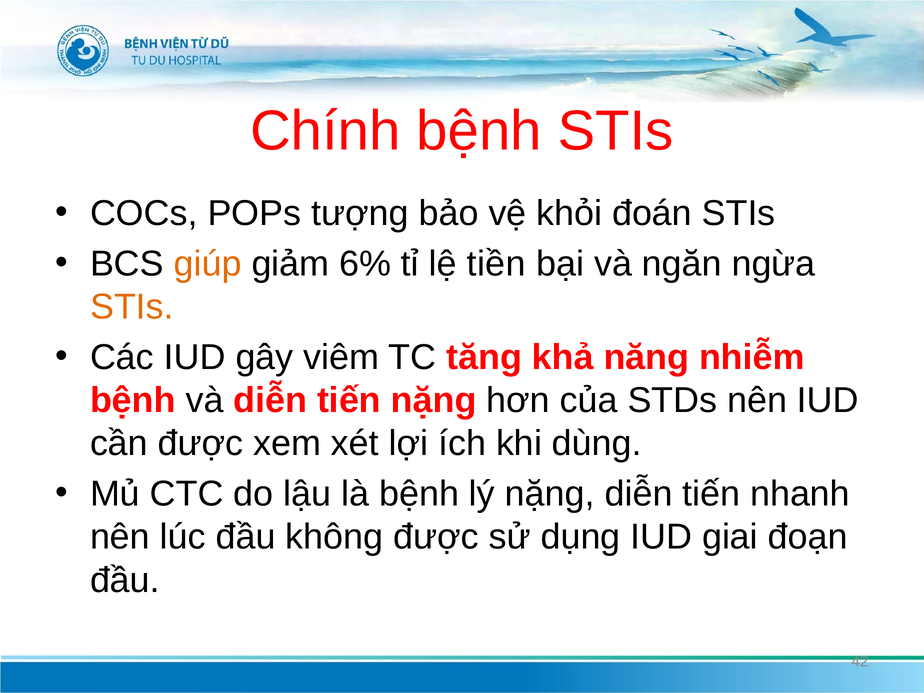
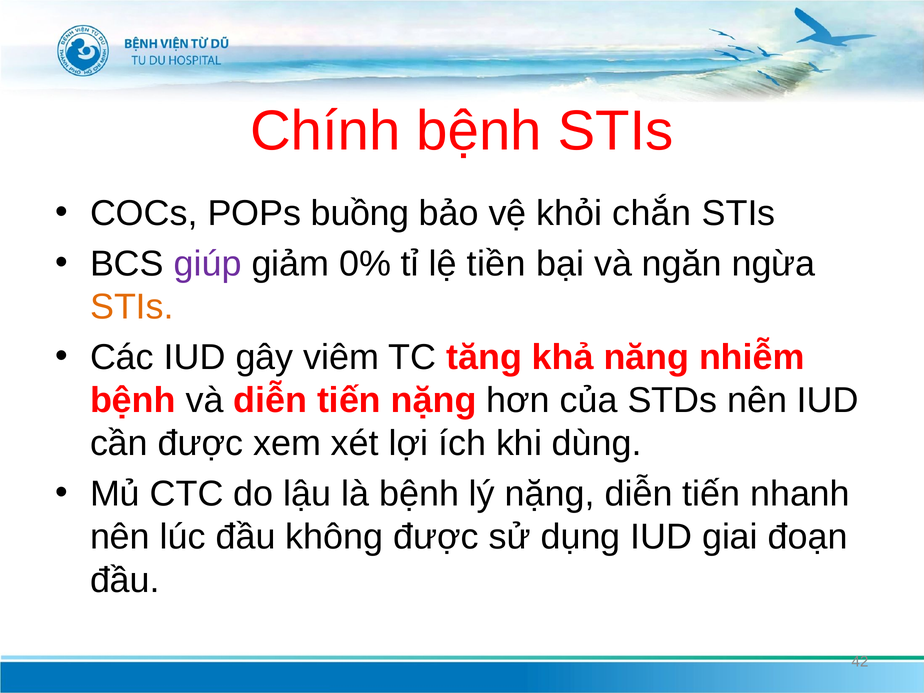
tượng: tượng -> buồng
đoán: đoán -> chắn
giúp colour: orange -> purple
6%: 6% -> 0%
